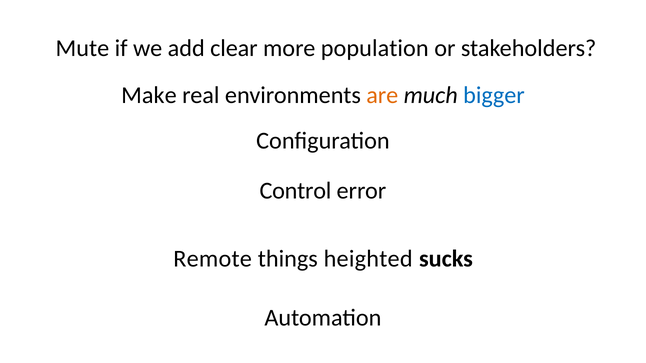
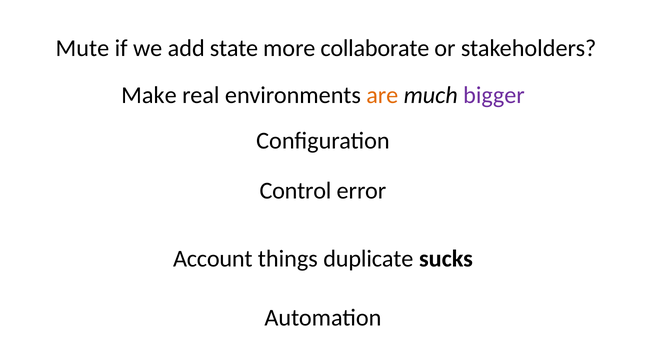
clear: clear -> state
population: population -> collaborate
bigger colour: blue -> purple
Remote: Remote -> Account
heighted: heighted -> duplicate
